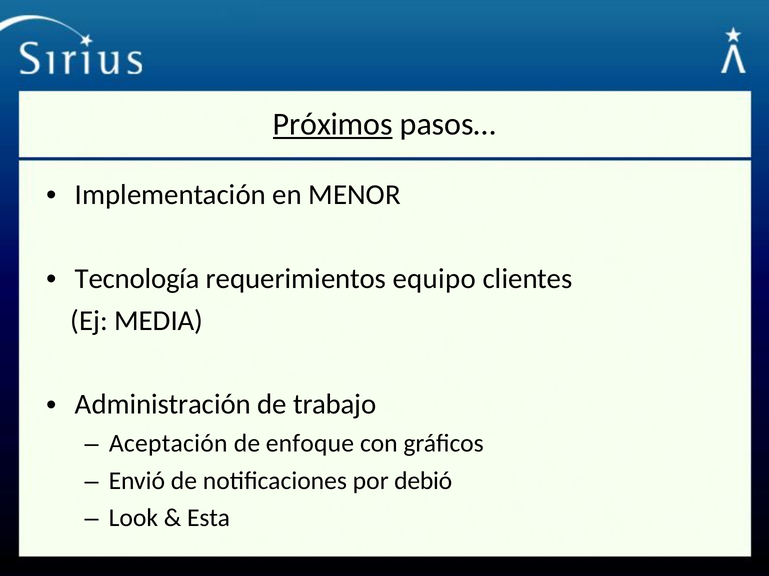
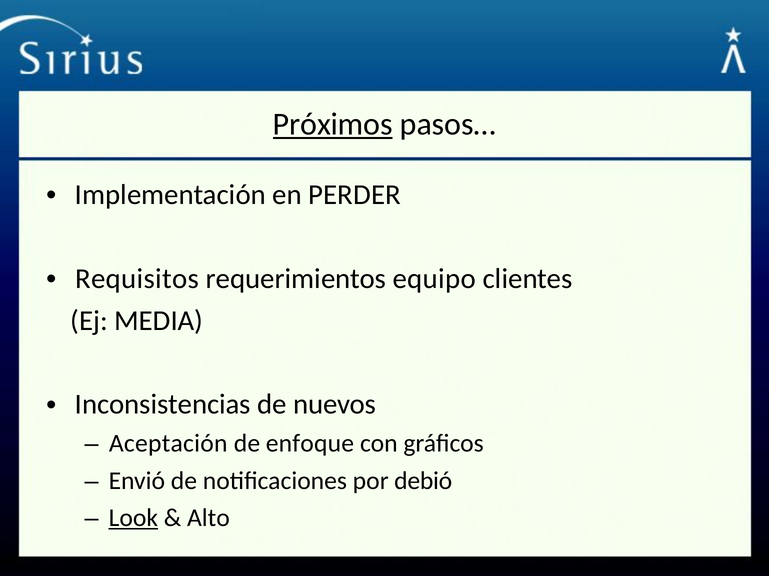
MENOR: MENOR -> PERDER
Tecnología: Tecnología -> Requisitos
Administración: Administración -> Inconsistencias
trabajo: trabajo -> nuevos
Look underline: none -> present
Esta: Esta -> Alto
